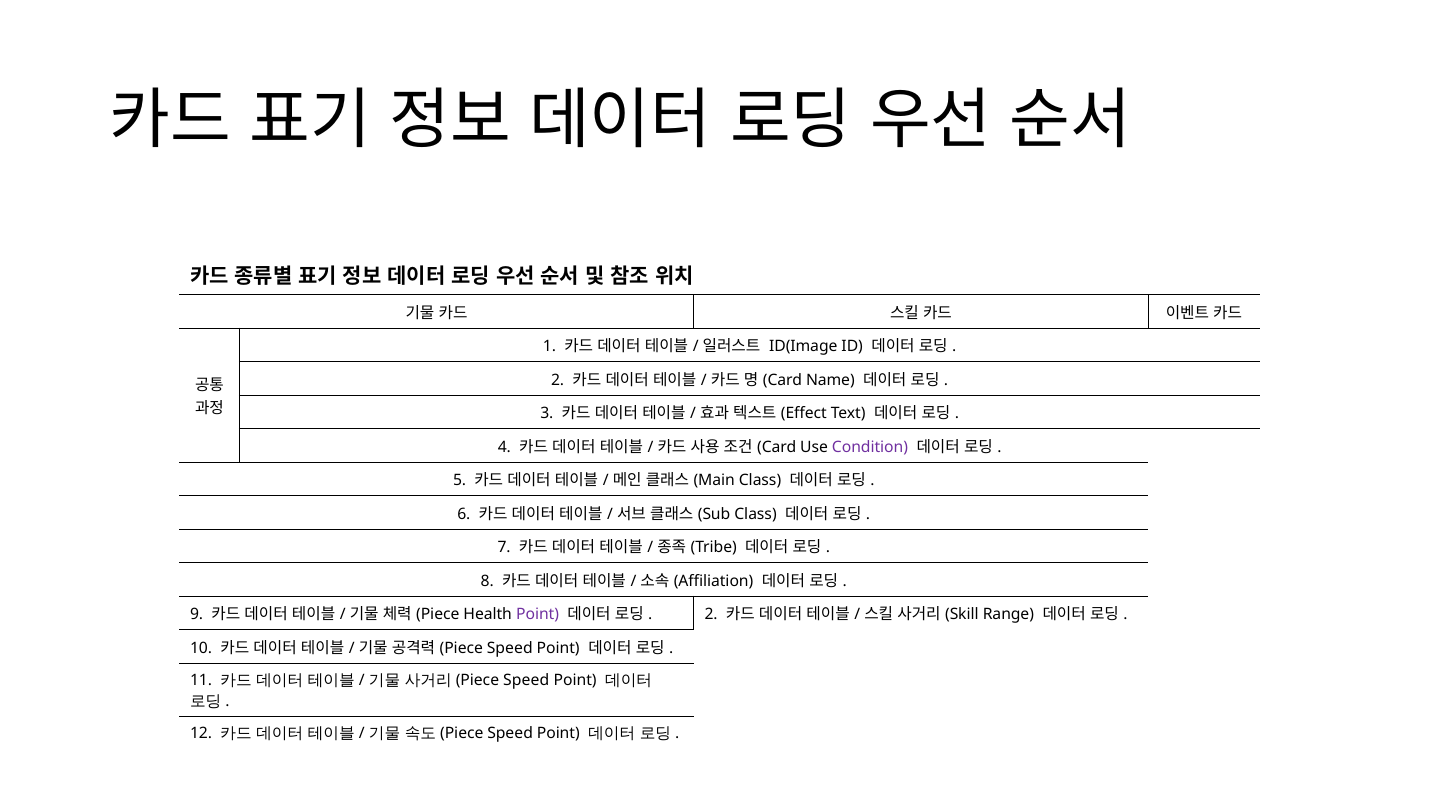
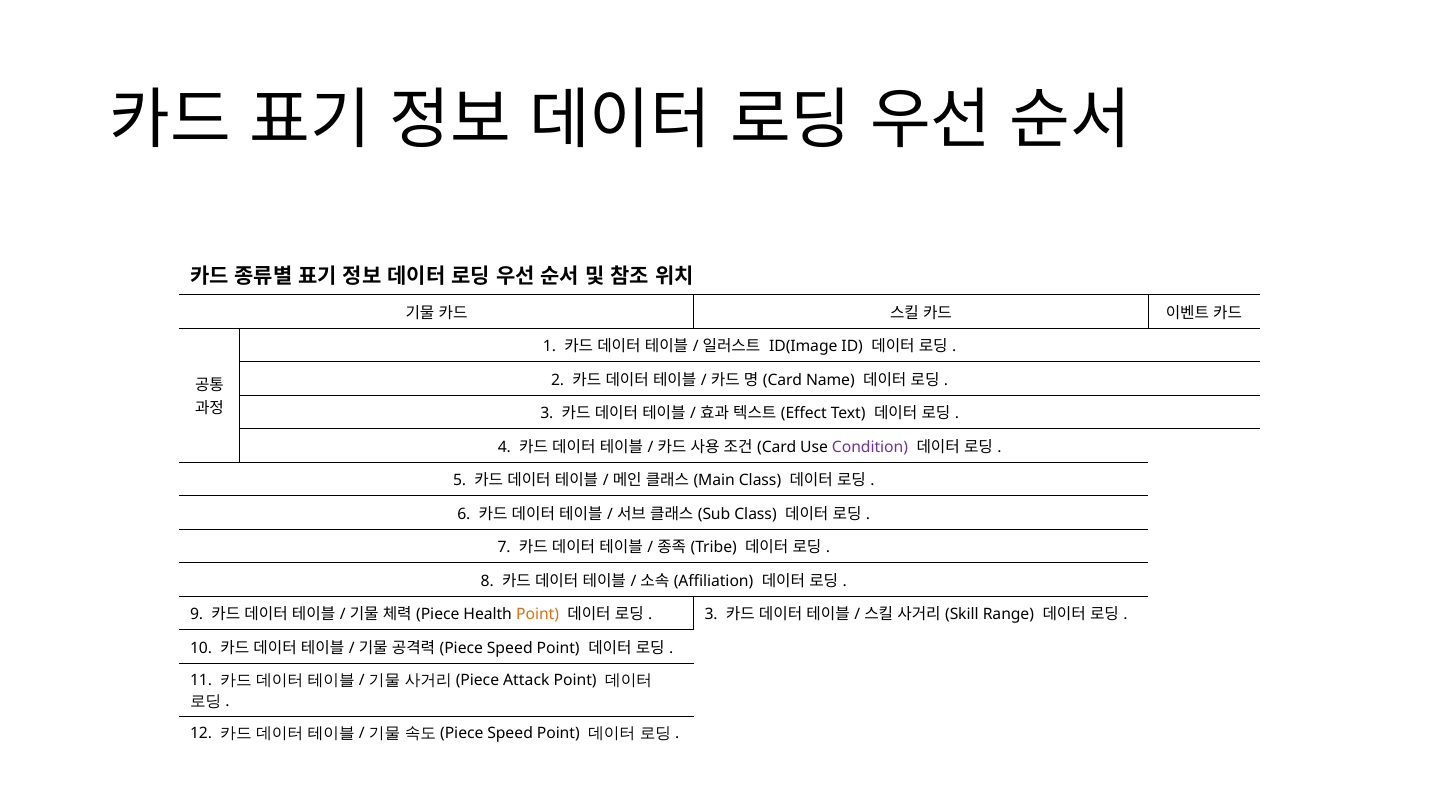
Point at (538, 615) colour: purple -> orange
2 at (711, 615): 2 -> 3
Speed at (526, 681): Speed -> Attack
